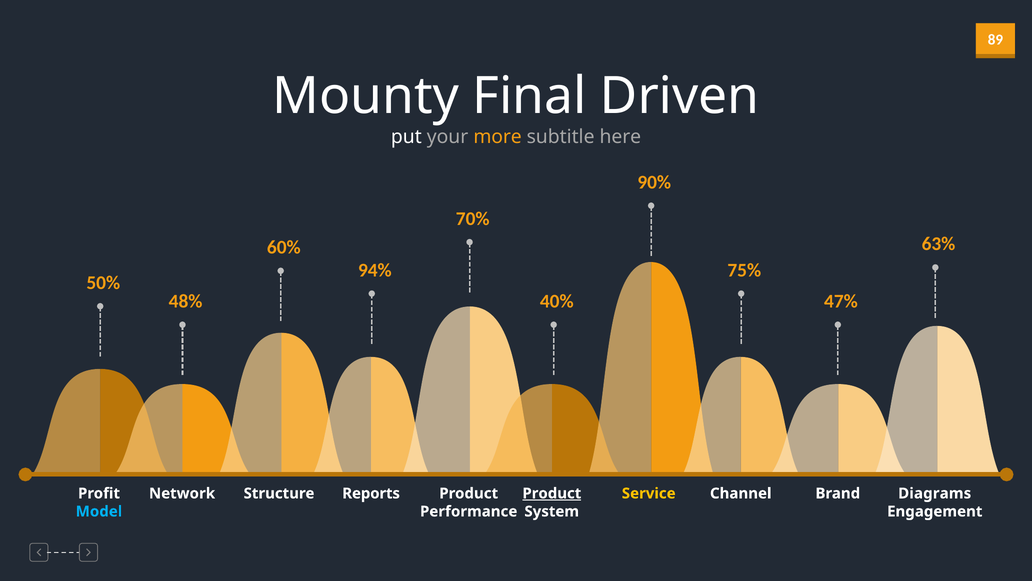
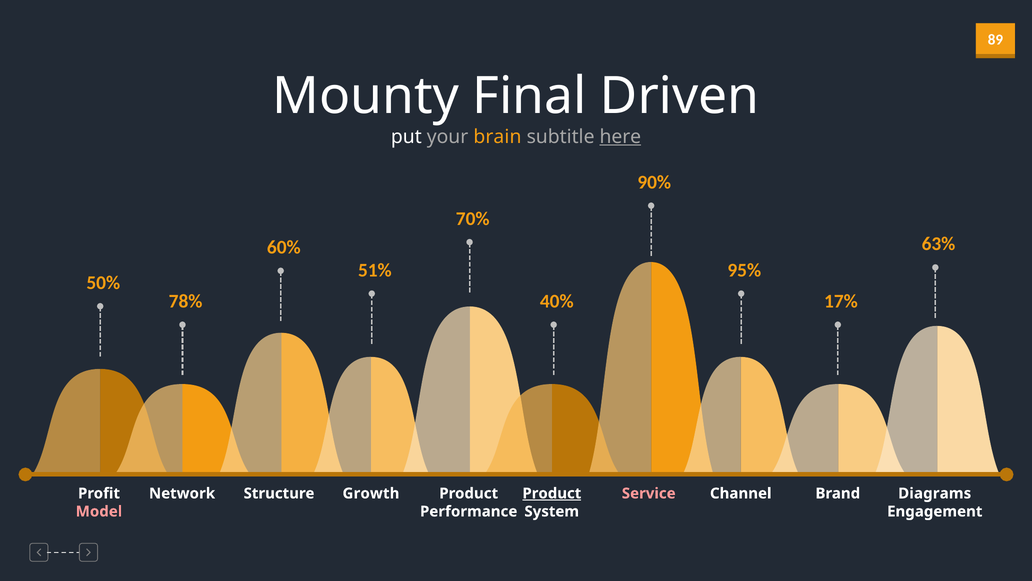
more: more -> brain
here underline: none -> present
94%: 94% -> 51%
75%: 75% -> 95%
48%: 48% -> 78%
47%: 47% -> 17%
Reports: Reports -> Growth
Service colour: yellow -> pink
Model colour: light blue -> pink
